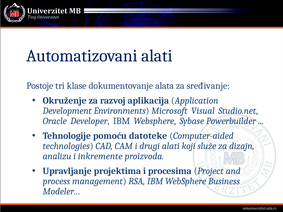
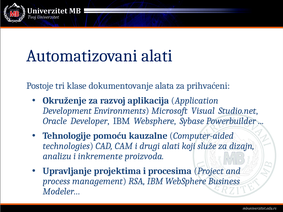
sređivanje: sređivanje -> prihvaćeni
datoteke: datoteke -> kauzalne
